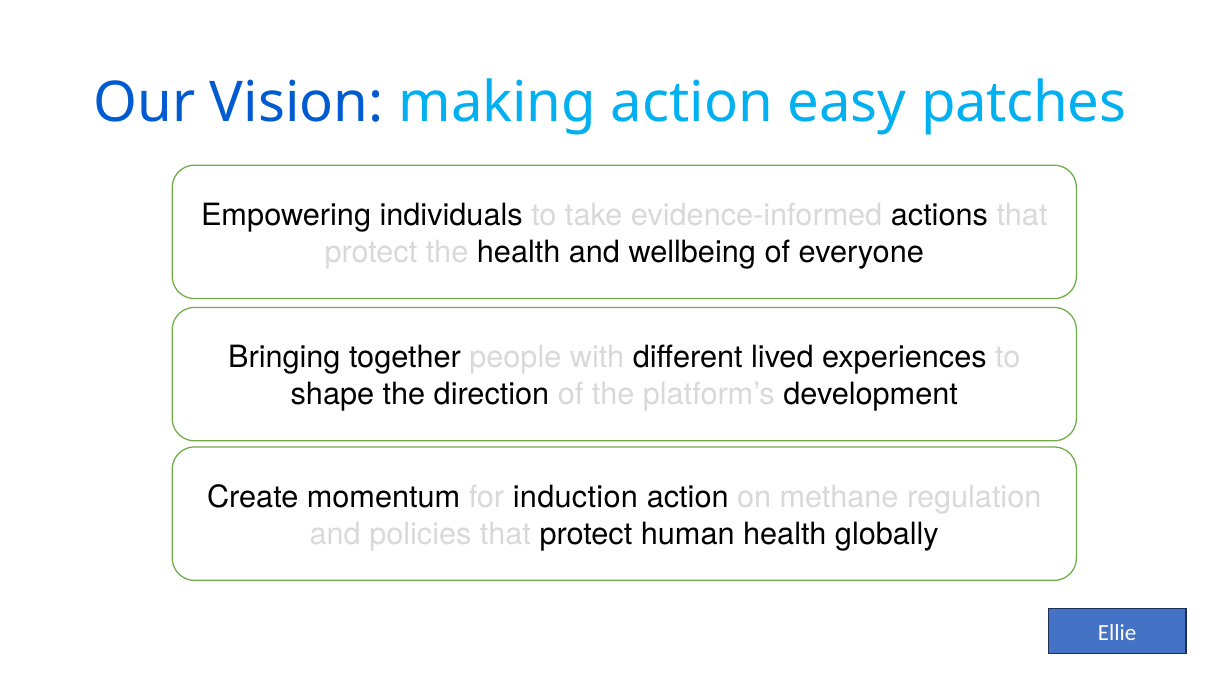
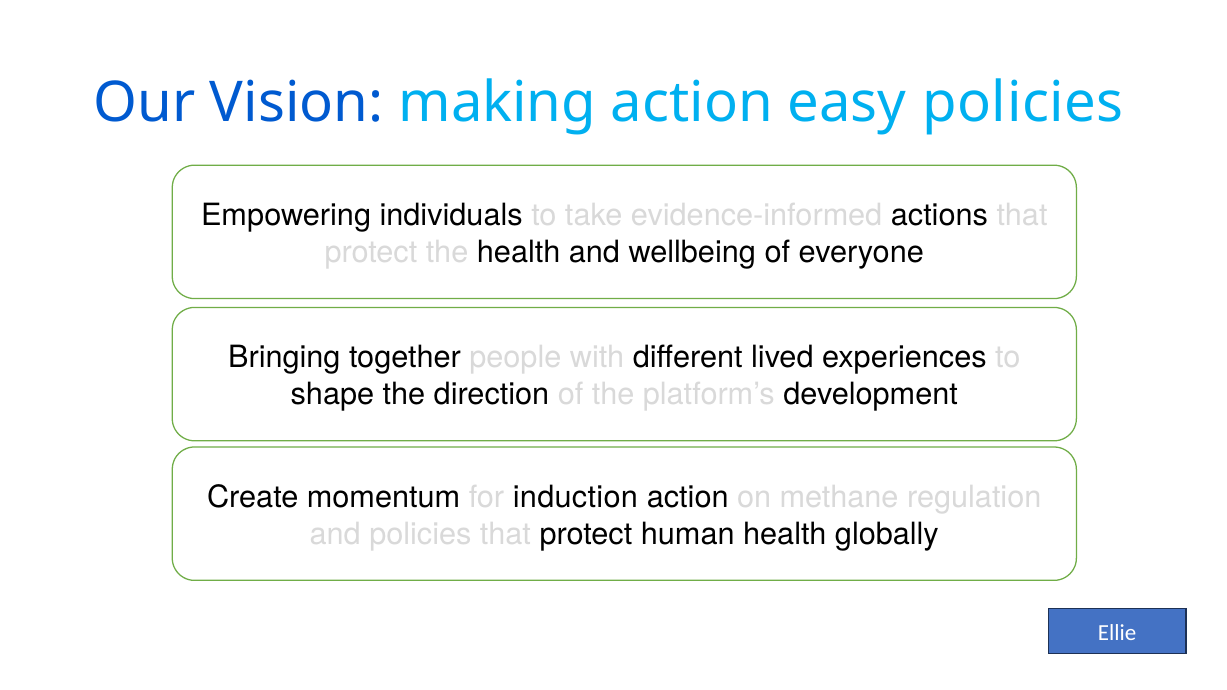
easy patches: patches -> policies
